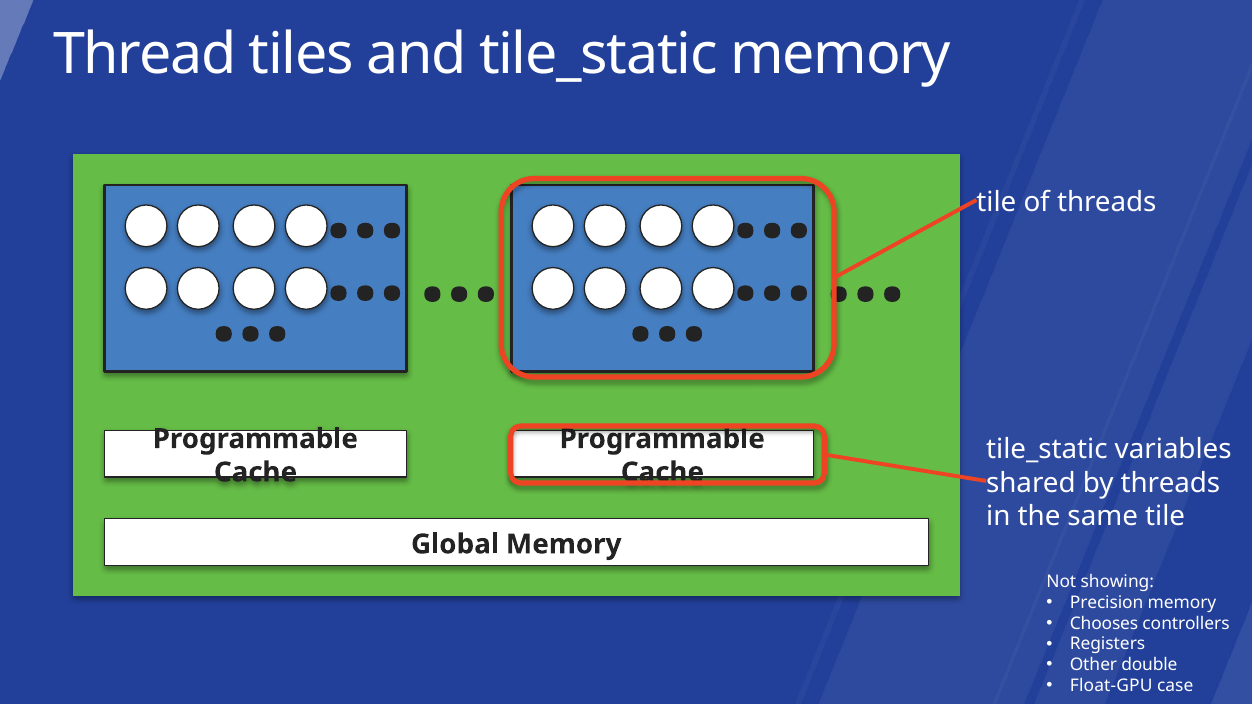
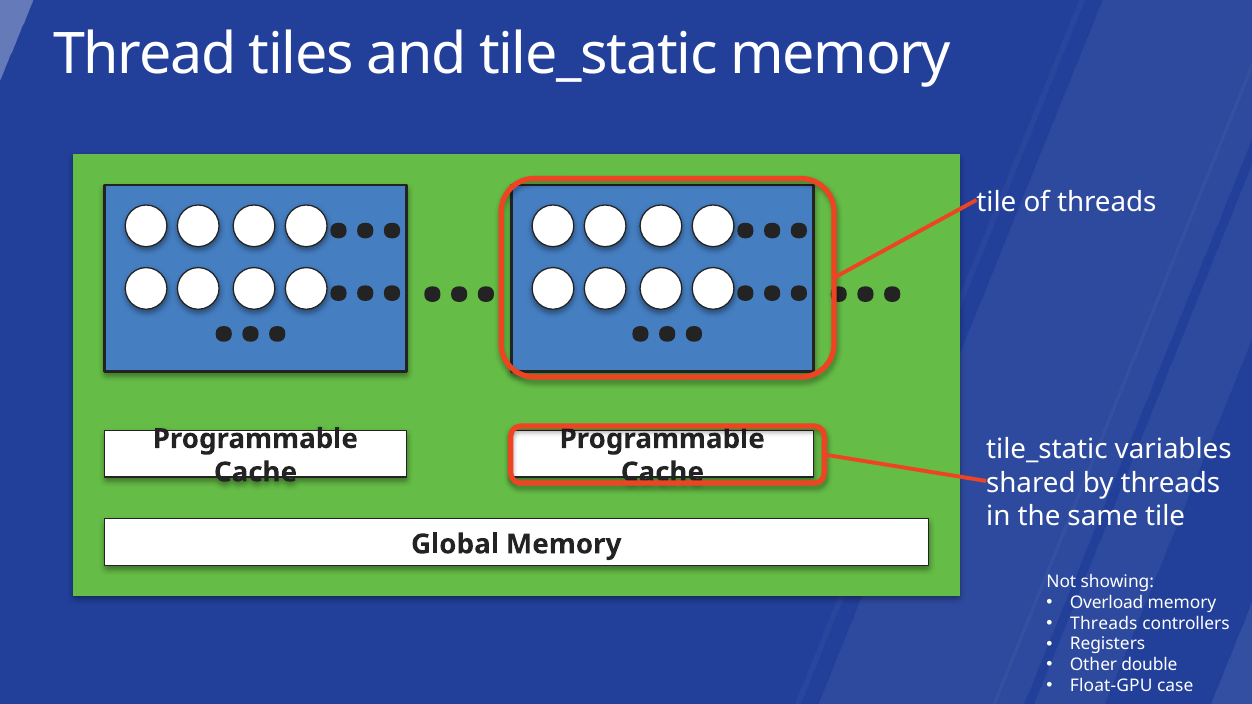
Precision: Precision -> Overload
Chooses at (1104, 624): Chooses -> Threads
